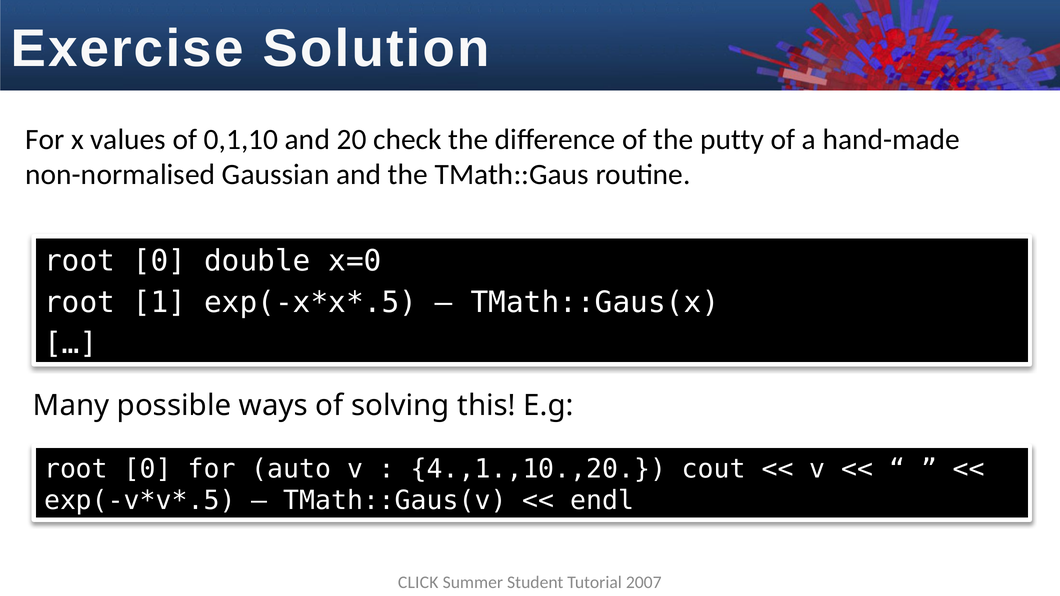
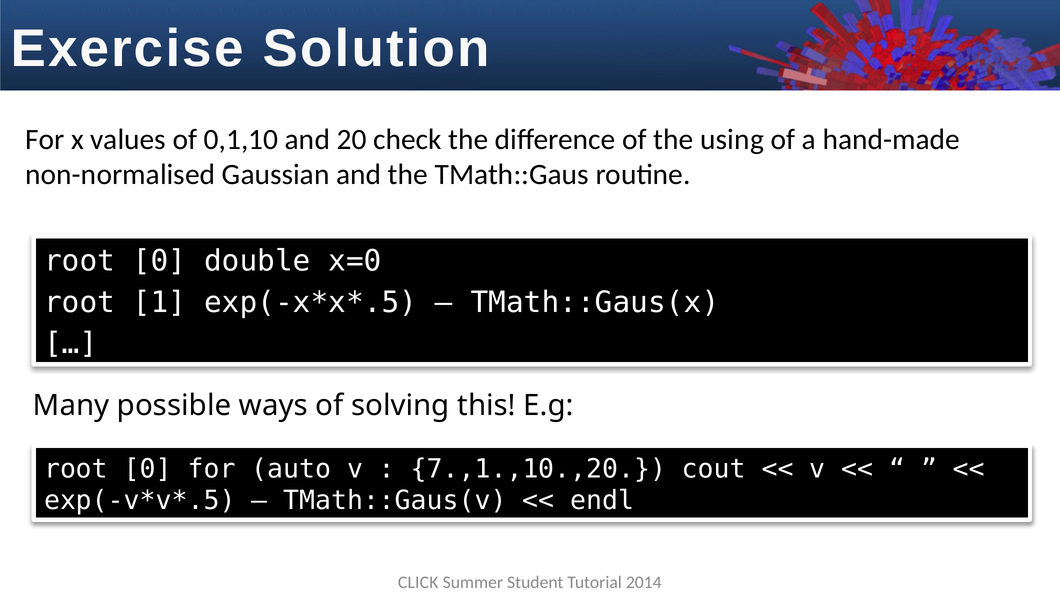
putty: putty -> using
4.,1.,10.,20: 4.,1.,10.,20 -> 7.,1.,10.,20
2007: 2007 -> 2014
